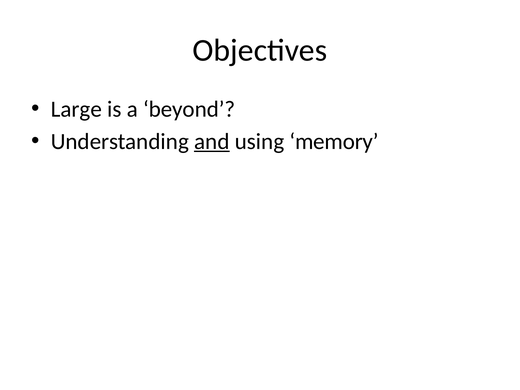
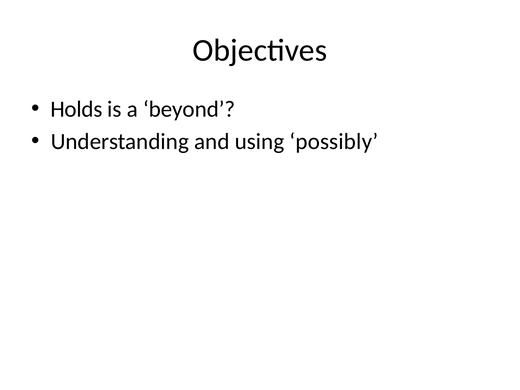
Large: Large -> Holds
and underline: present -> none
memory: memory -> possibly
